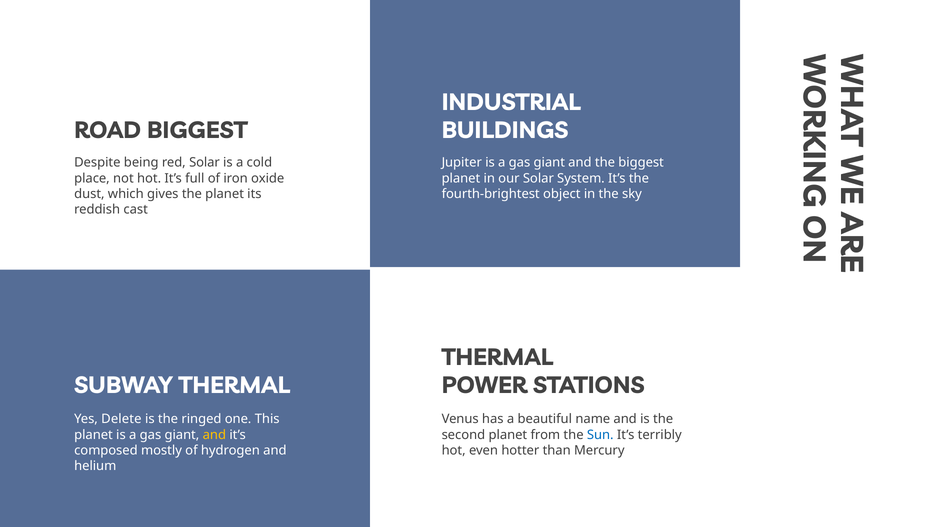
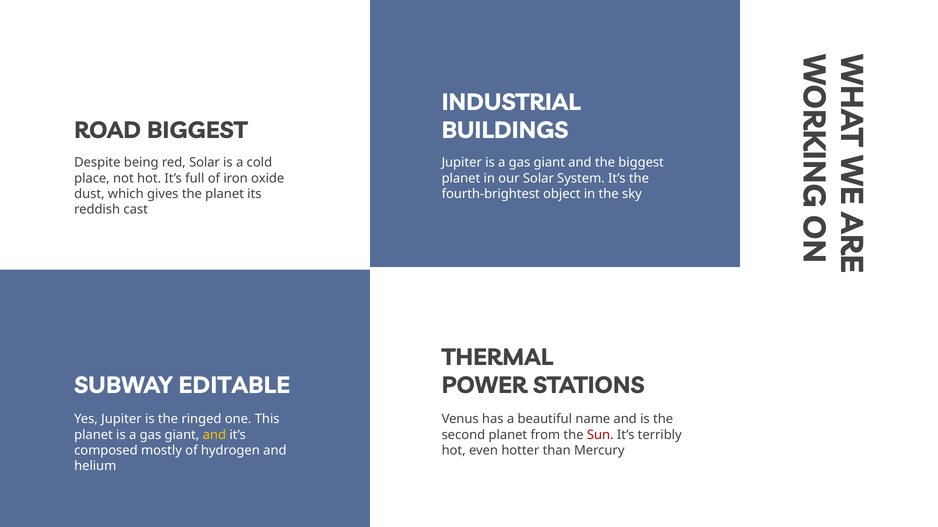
SUBWAY THERMAL: THERMAL -> EDITABLE
Yes Delete: Delete -> Jupiter
Sun colour: blue -> red
